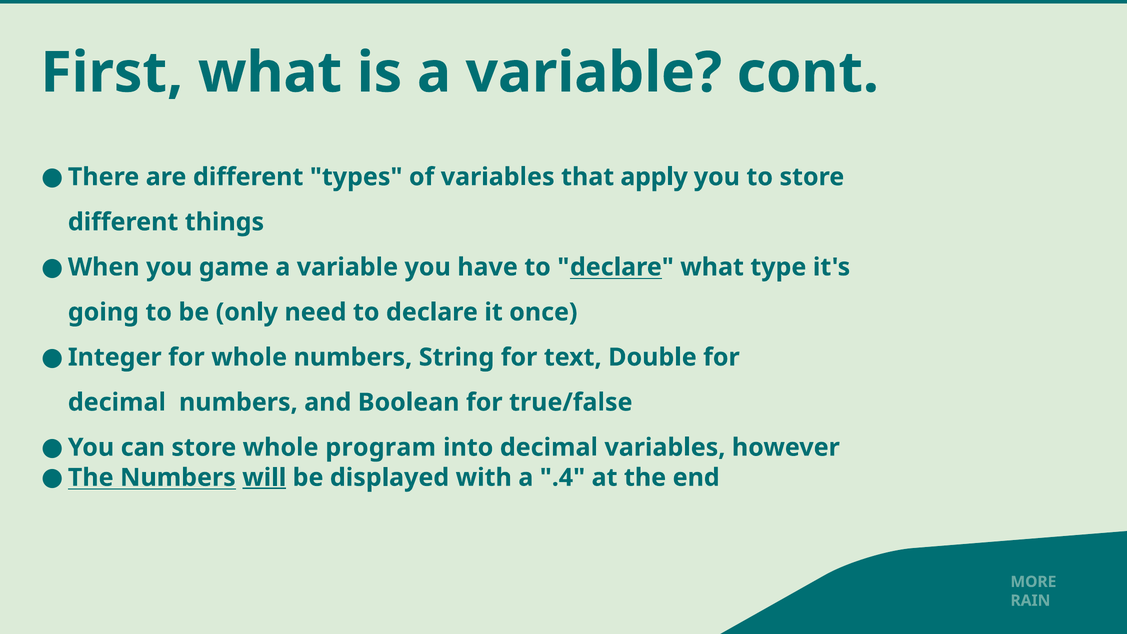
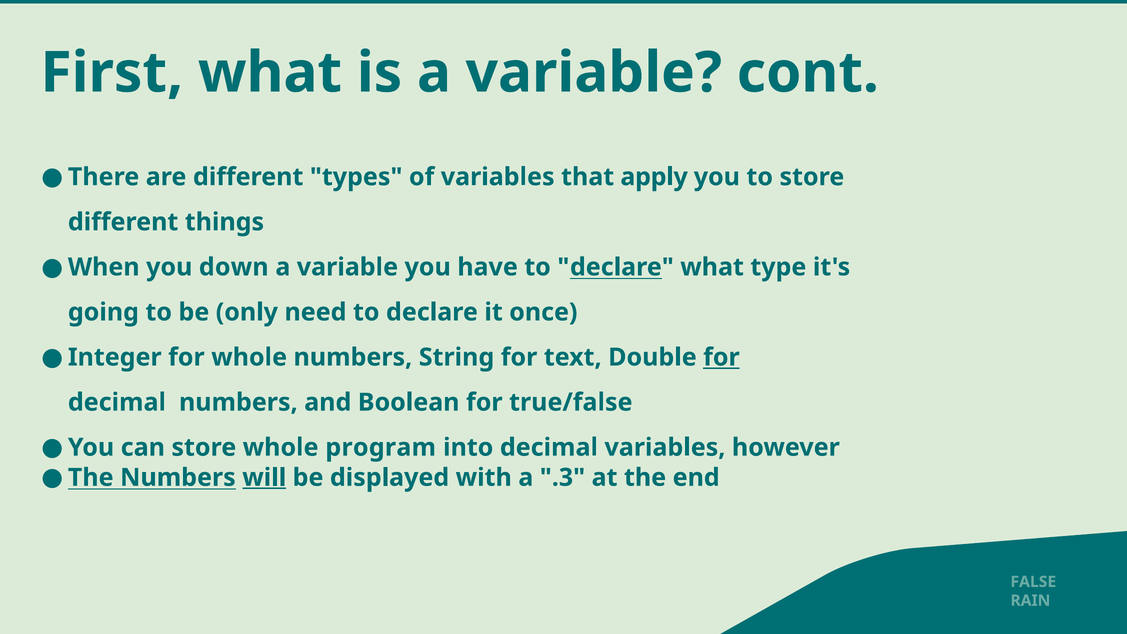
game: game -> down
for at (721, 357) underline: none -> present
.4: .4 -> .3
MORE: MORE -> FALSE
